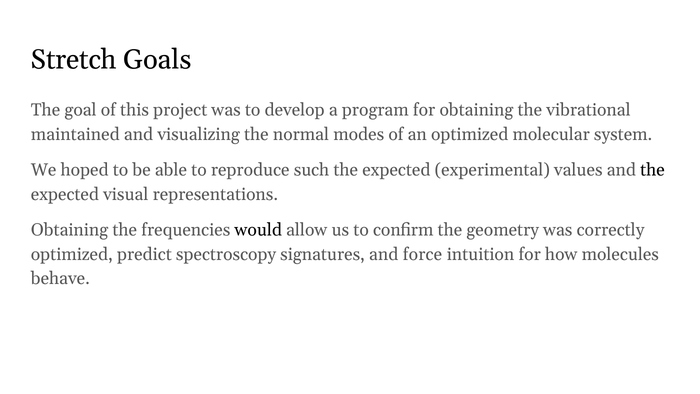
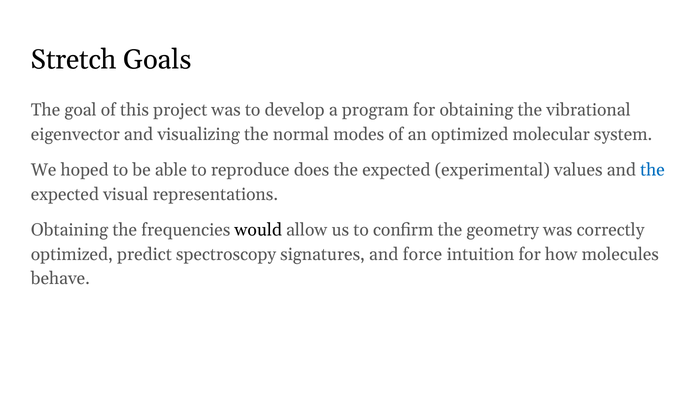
maintained: maintained -> eigenvector
such: such -> does
the at (652, 170) colour: black -> blue
